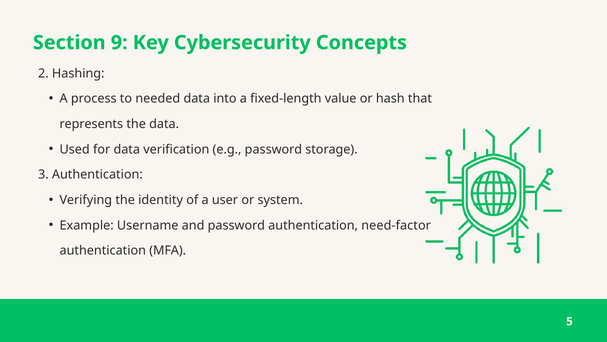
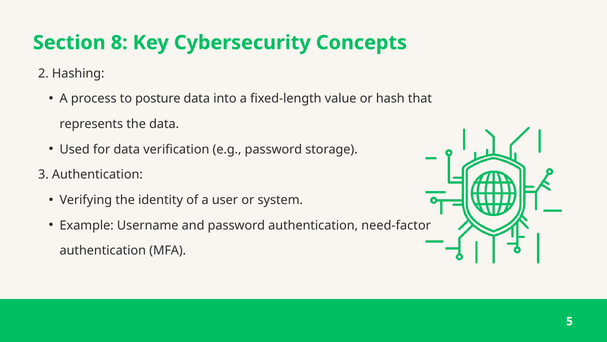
9: 9 -> 8
needed: needed -> posture
